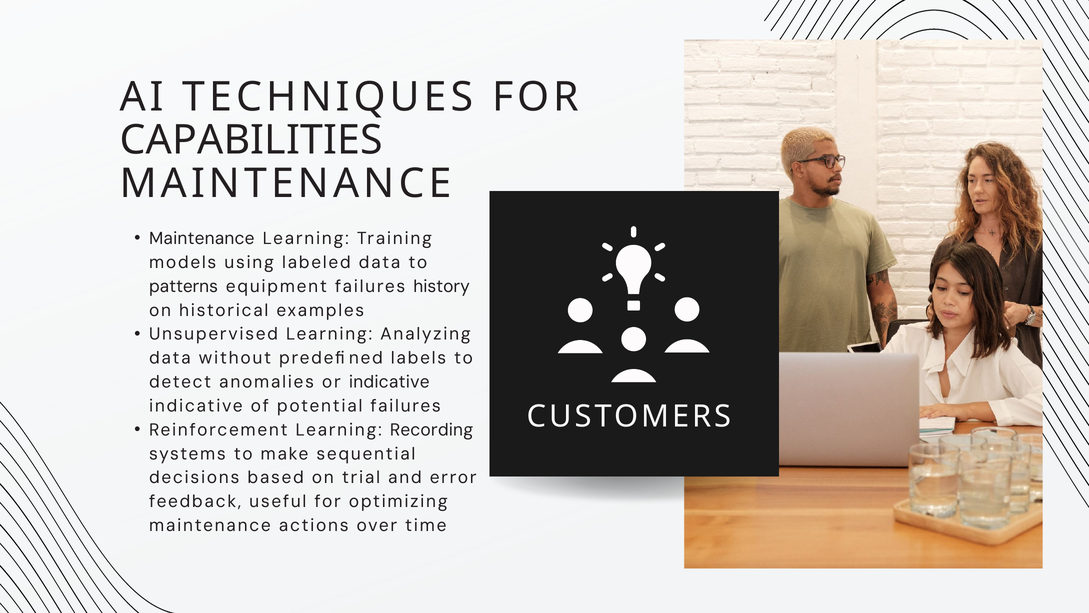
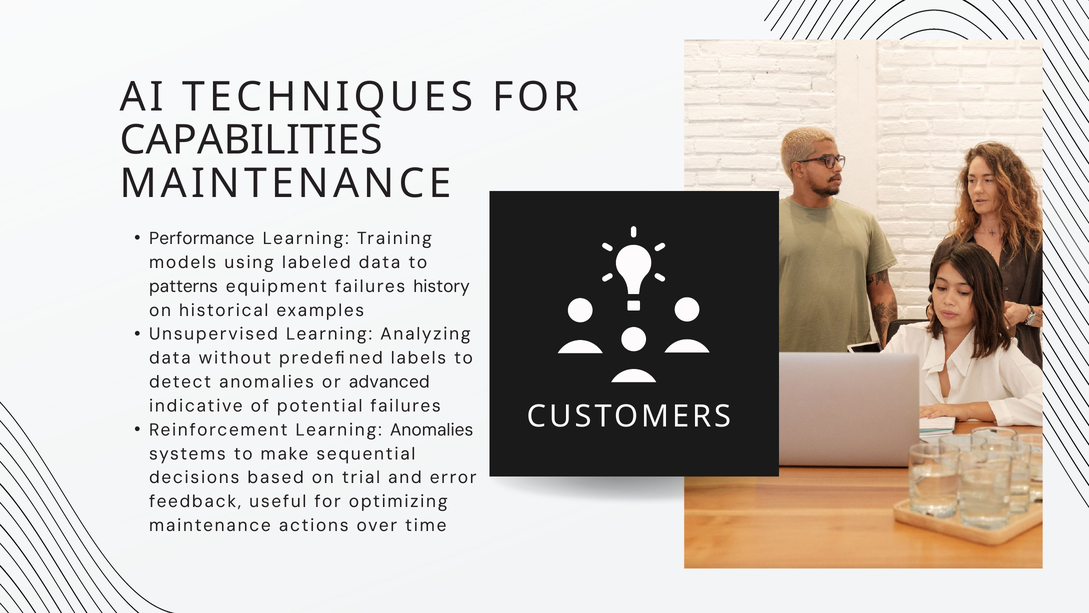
Maintenance at (202, 238): Maintenance -> Performance
or indicative: indicative -> advanced
Learning Recording: Recording -> Anomalies
